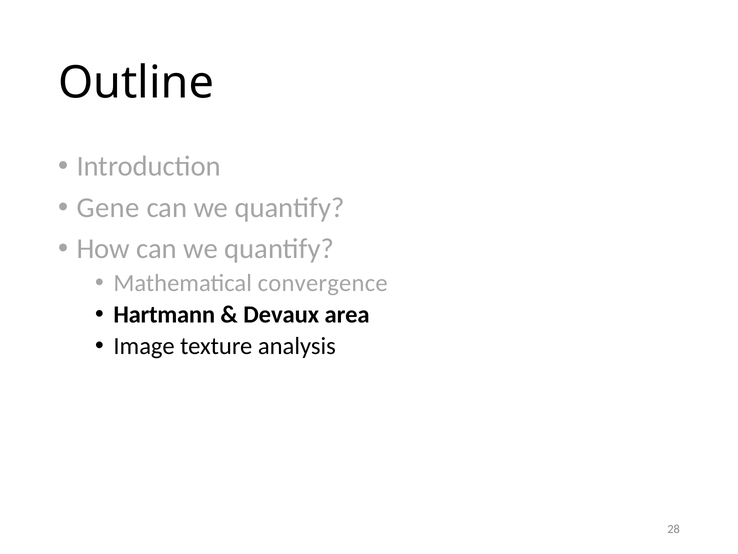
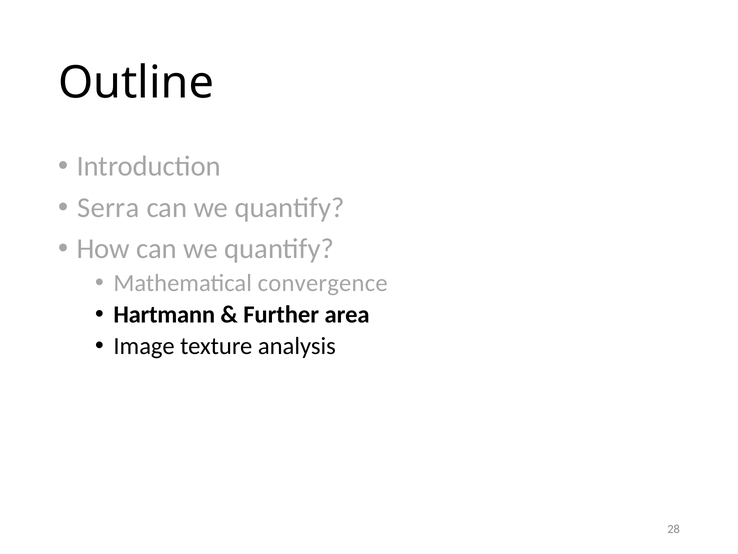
Gene: Gene -> Serra
Devaux: Devaux -> Further
